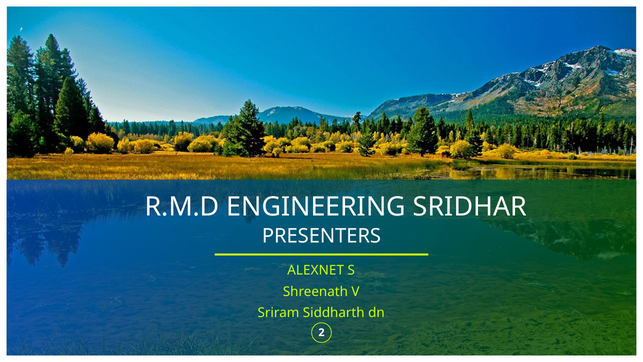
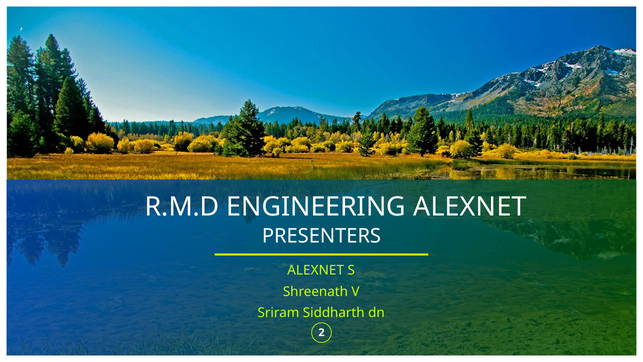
ENGINEERING SRIDHAR: SRIDHAR -> ALEXNET
